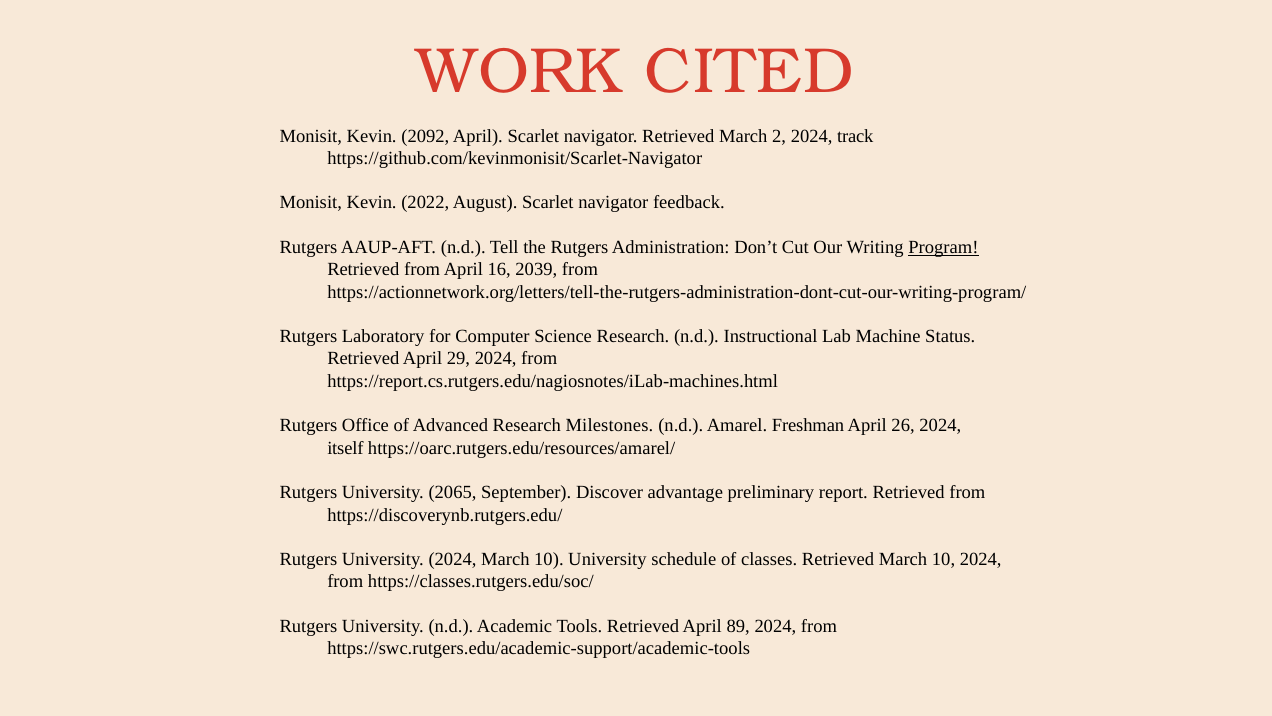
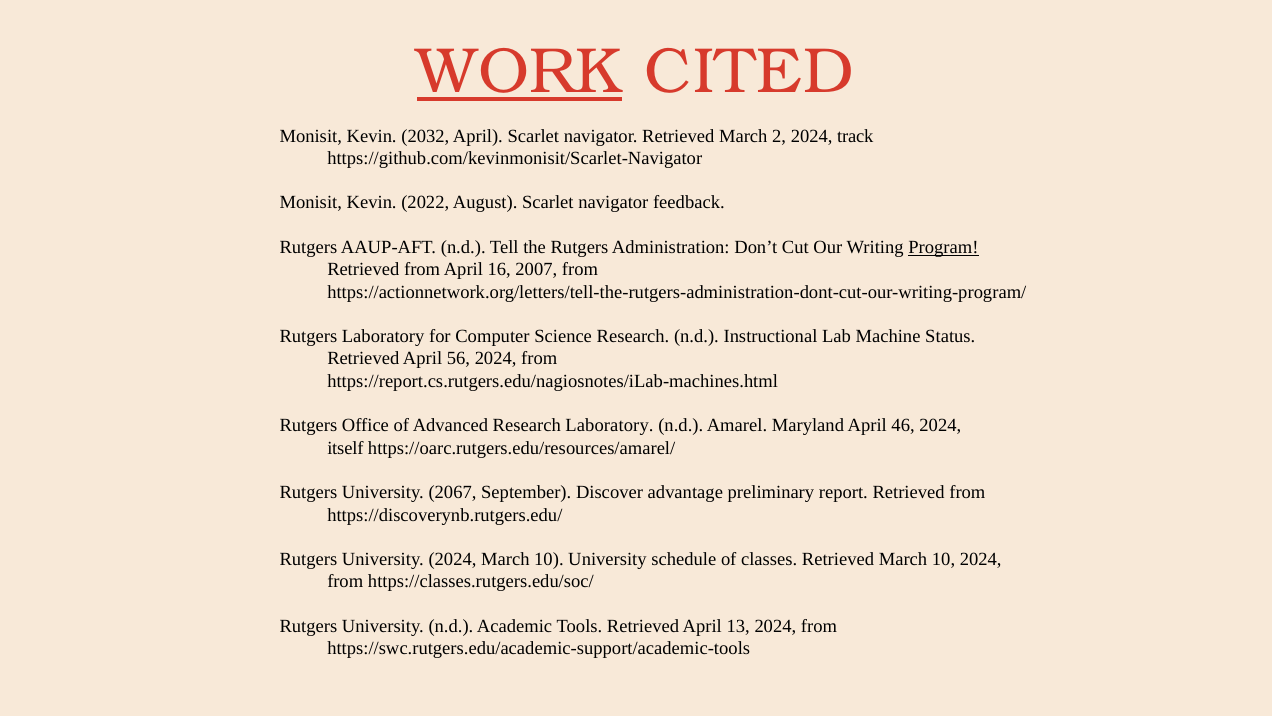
WORK underline: none -> present
2092: 2092 -> 2032
2039: 2039 -> 2007
29: 29 -> 56
Research Milestones: Milestones -> Laboratory
Freshman: Freshman -> Maryland
26: 26 -> 46
2065: 2065 -> 2067
89: 89 -> 13
